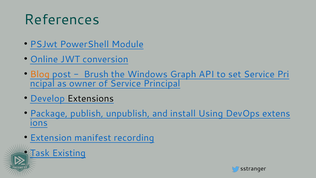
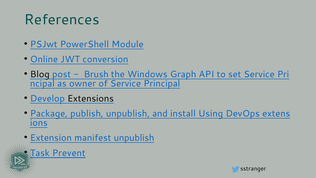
Blog colour: orange -> black
manifest recording: recording -> unpublish
Existing: Existing -> Prevent
